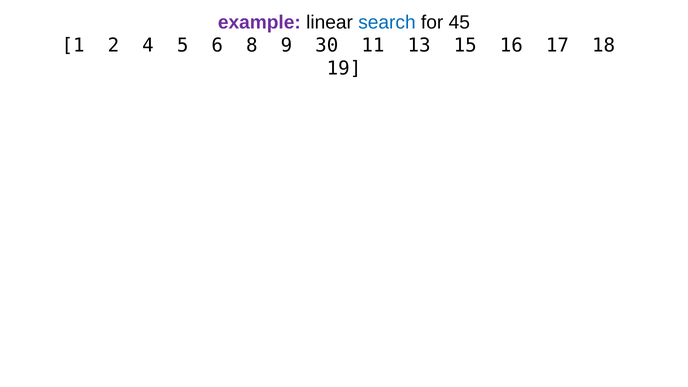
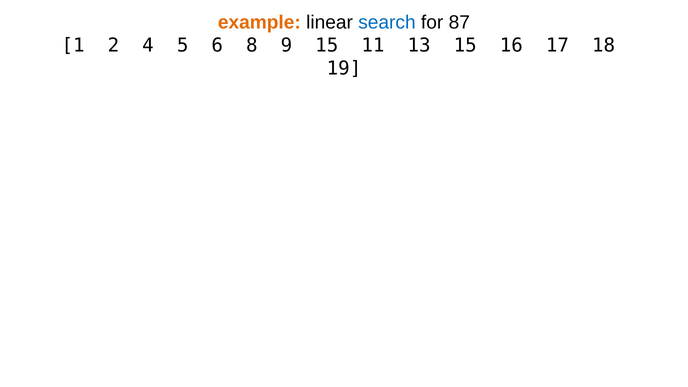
example colour: purple -> orange
45: 45 -> 87
9 30: 30 -> 15
